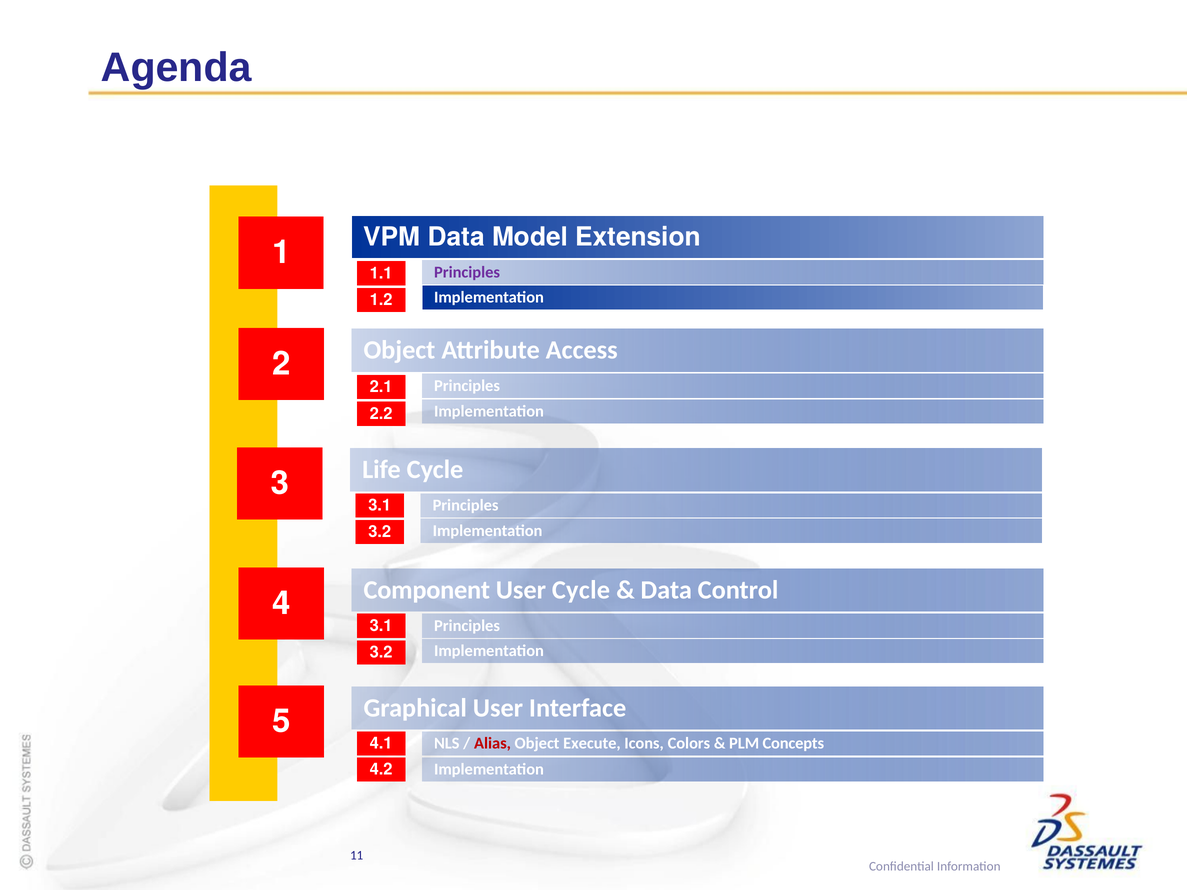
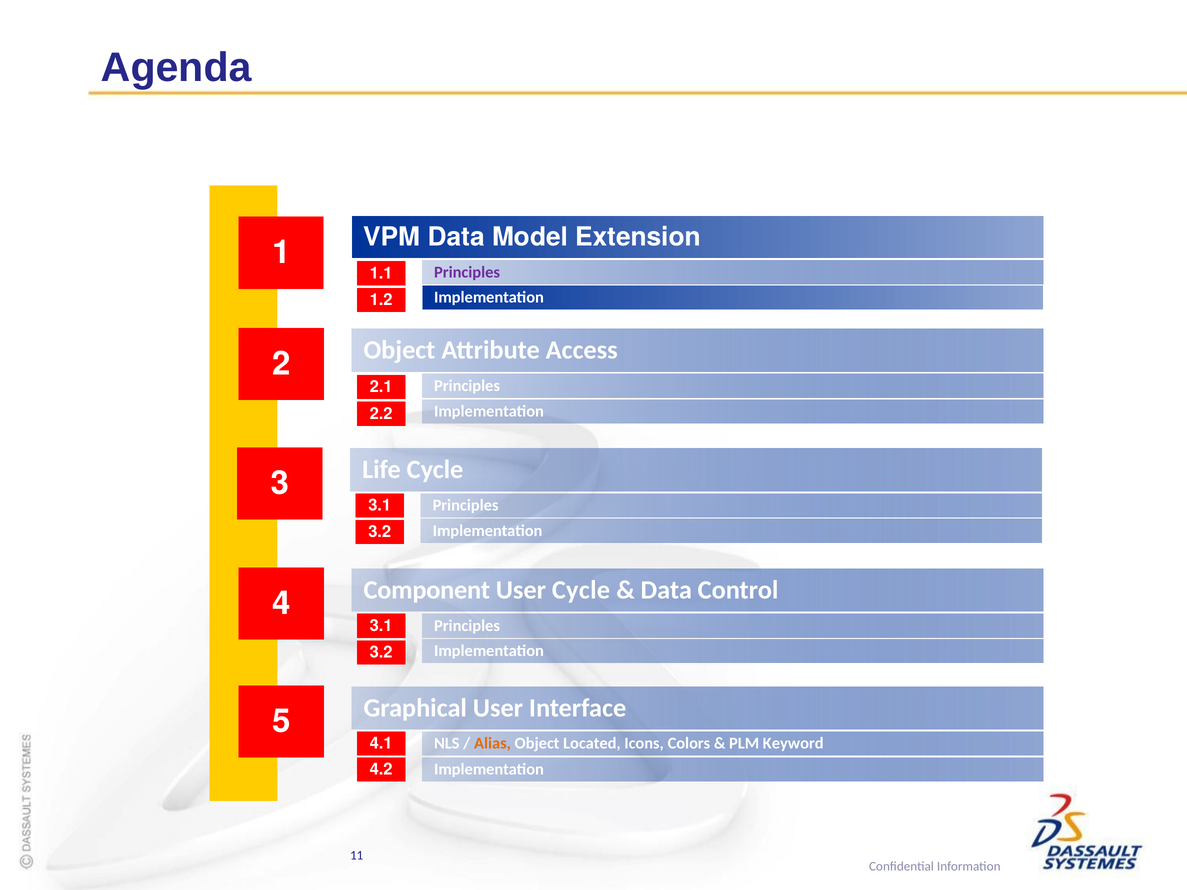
Alias colour: red -> orange
Execute: Execute -> Located
Concepts: Concepts -> Keyword
